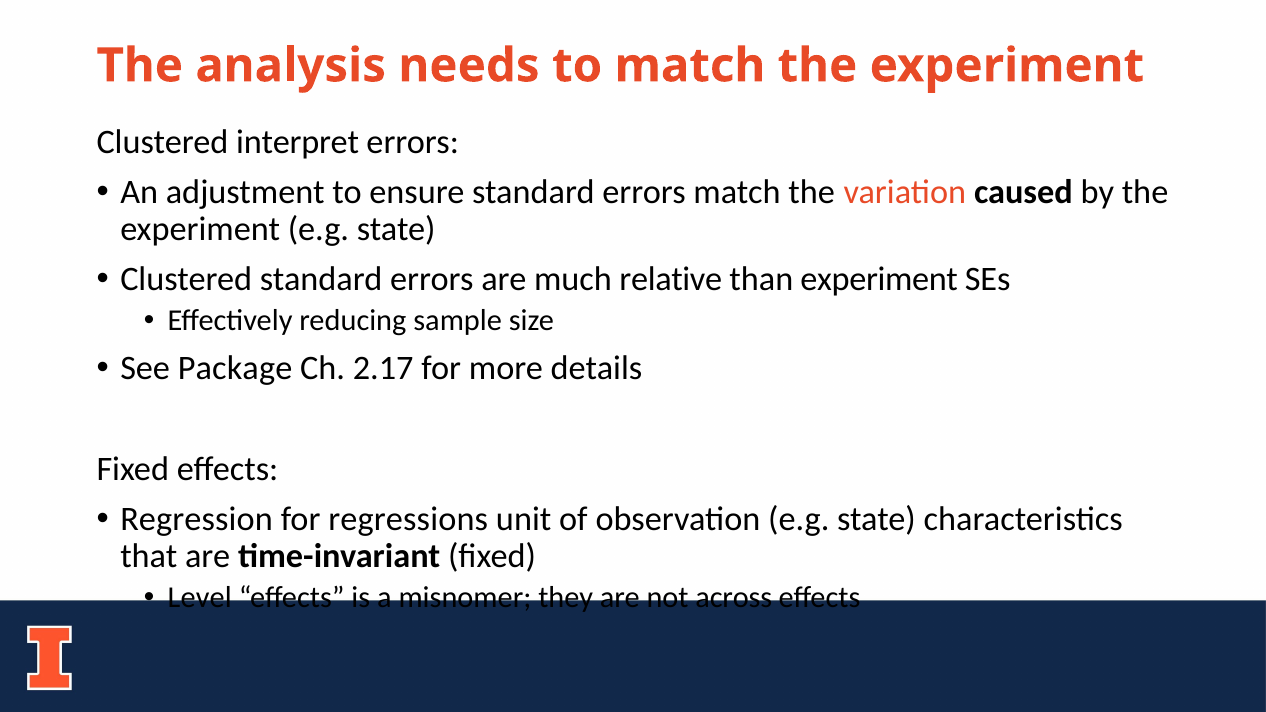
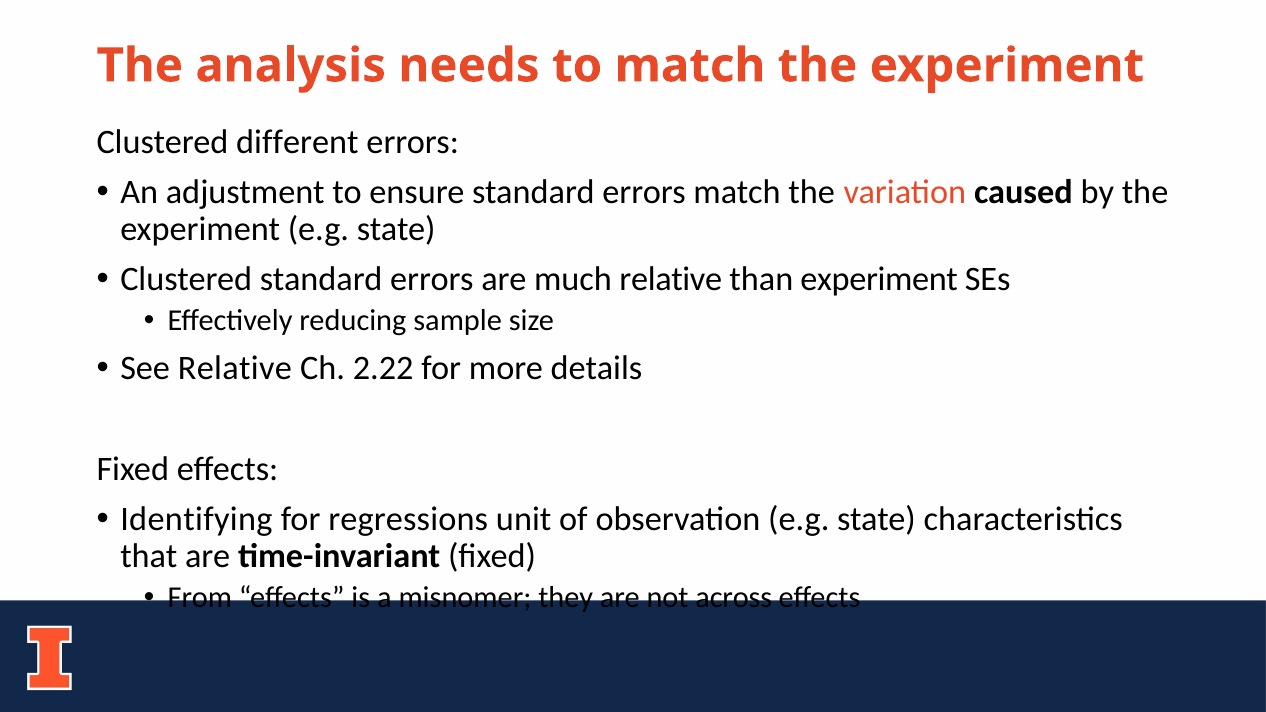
interpret: interpret -> different
See Package: Package -> Relative
2.17: 2.17 -> 2.22
Regression: Regression -> Identifying
Level: Level -> From
